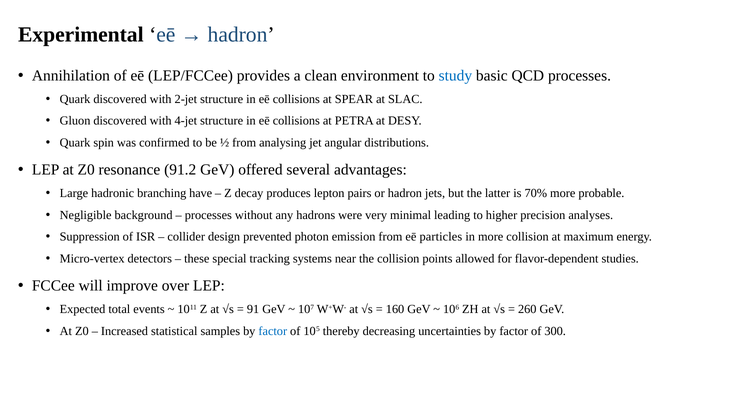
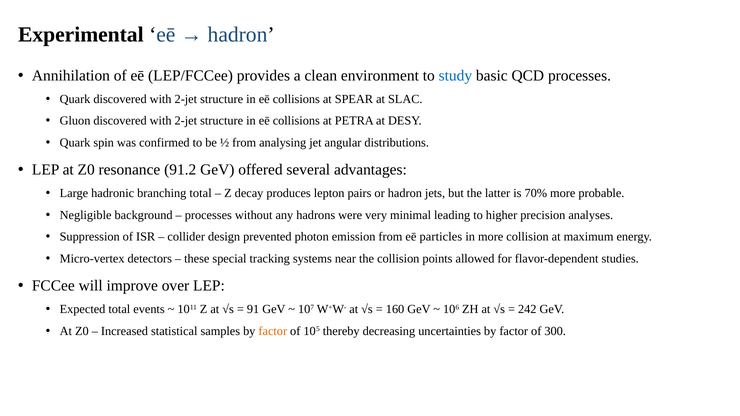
Gluon discovered with 4-jet: 4-jet -> 2-jet
branching have: have -> total
260: 260 -> 242
factor at (273, 331) colour: blue -> orange
